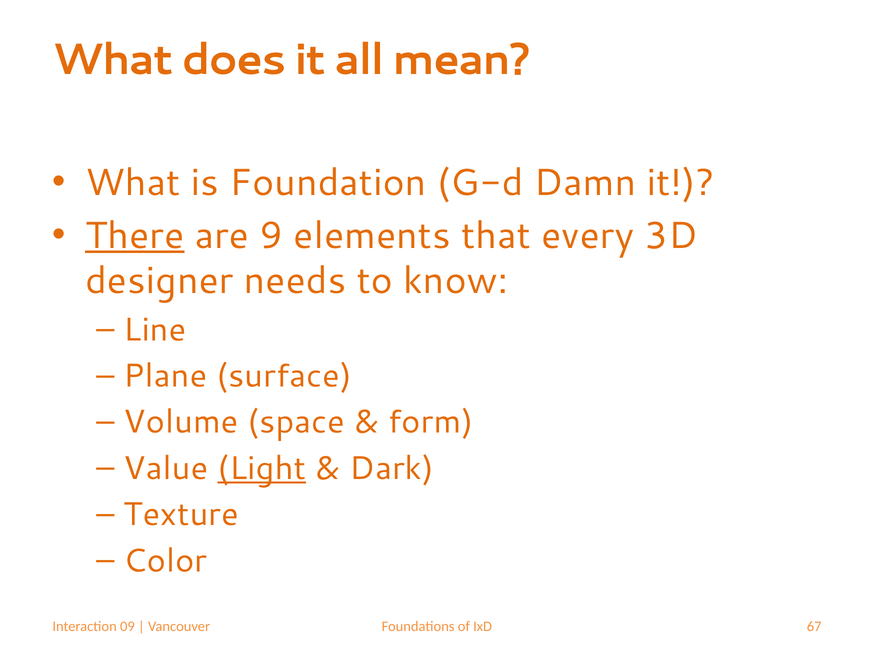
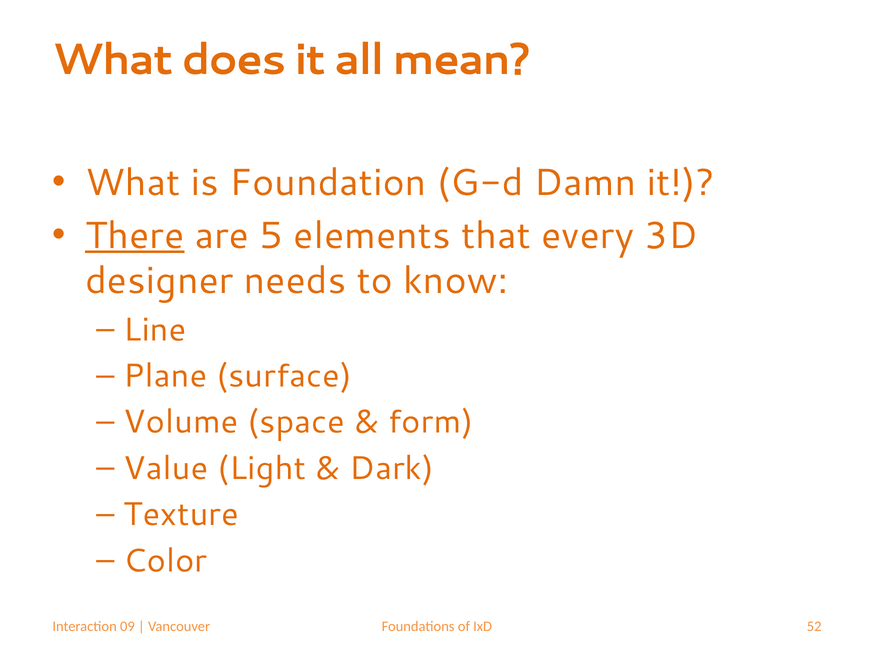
9: 9 -> 5
Light underline: present -> none
67: 67 -> 52
